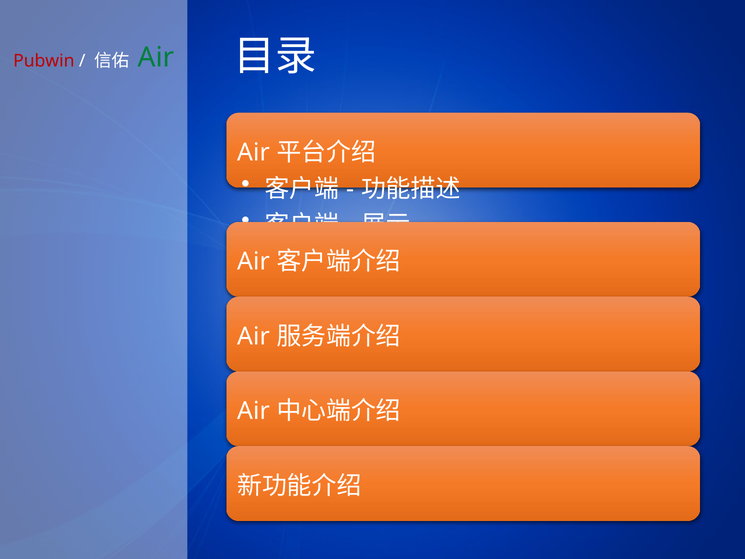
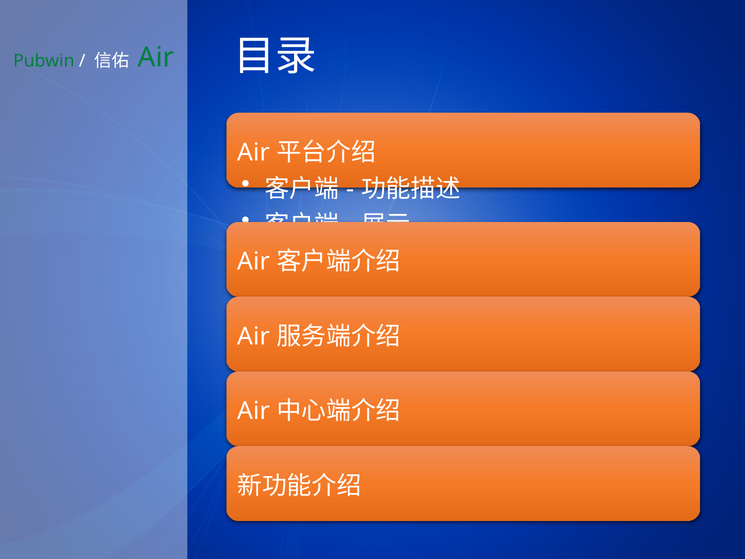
Pubwin colour: red -> green
